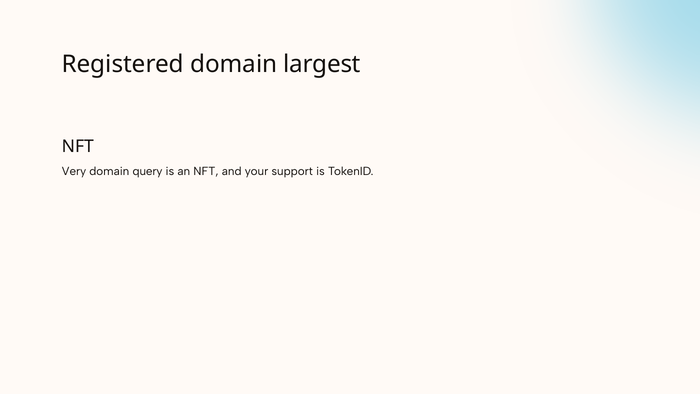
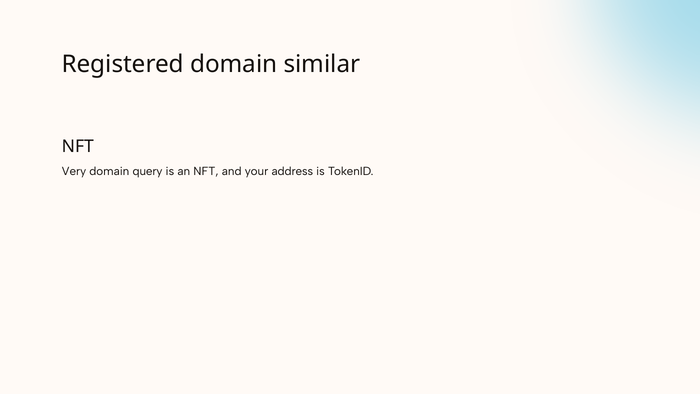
largest: largest -> similar
support: support -> address
